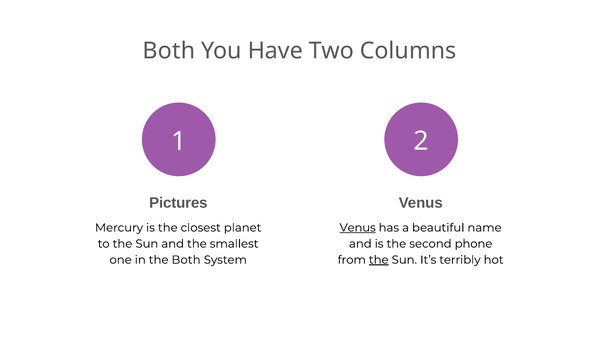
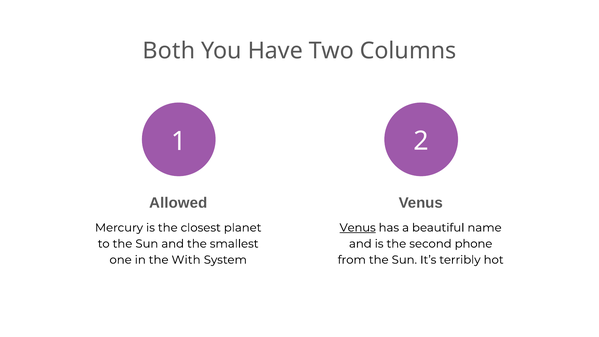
Pictures: Pictures -> Allowed
the Both: Both -> With
the at (379, 260) underline: present -> none
